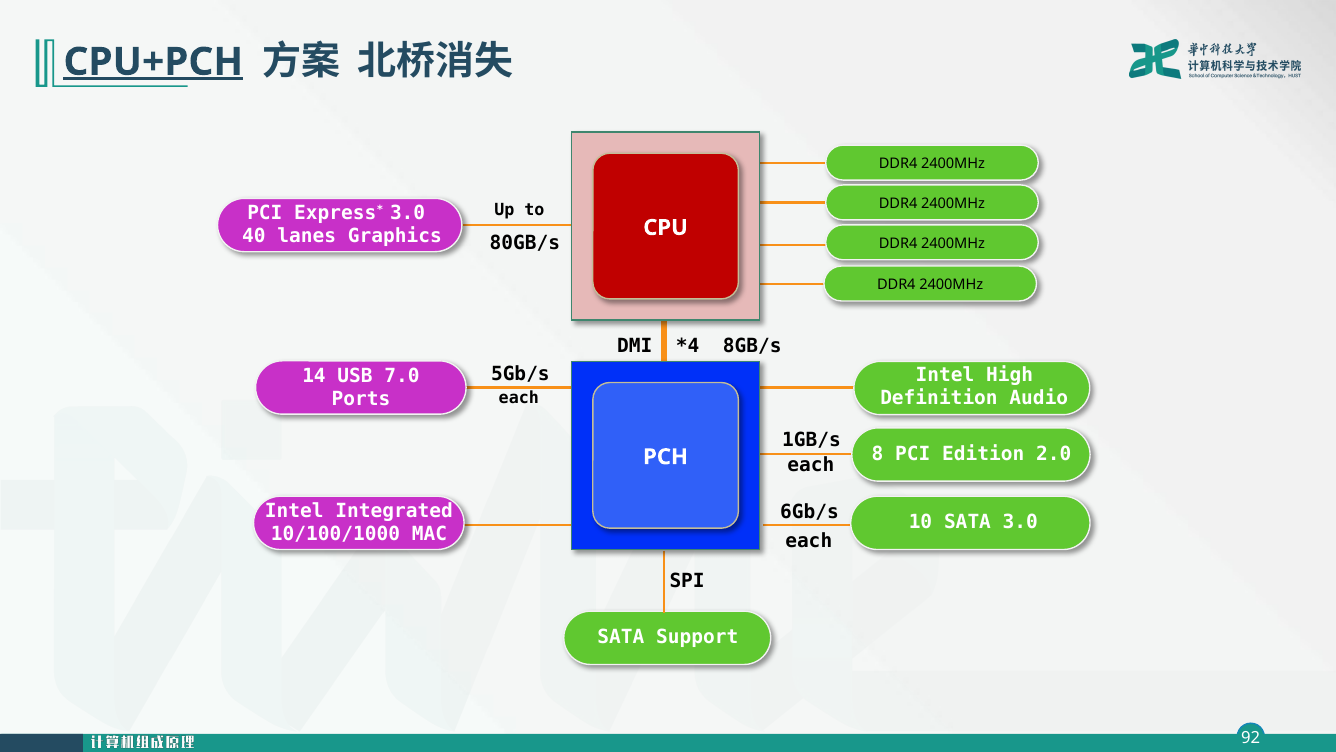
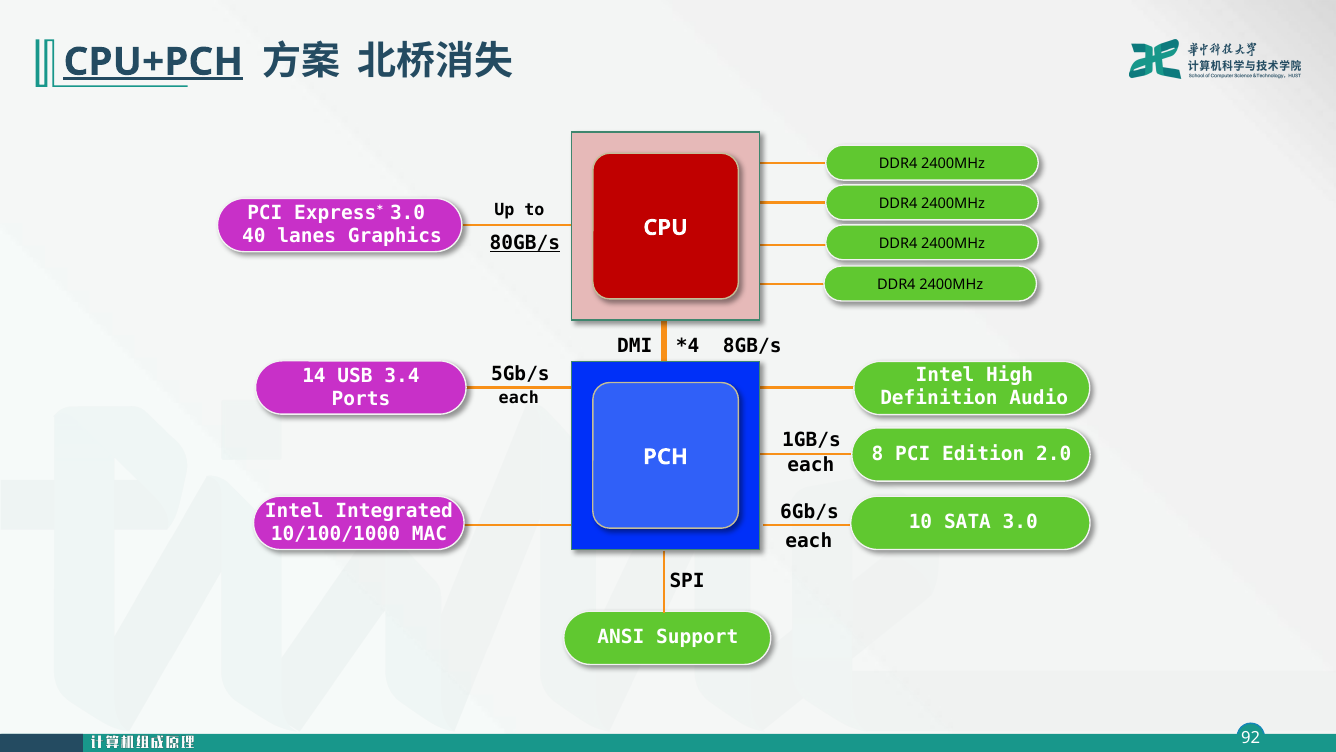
80GB/s underline: none -> present
7.0: 7.0 -> 3.4
SATA at (621, 636): SATA -> ANSI
